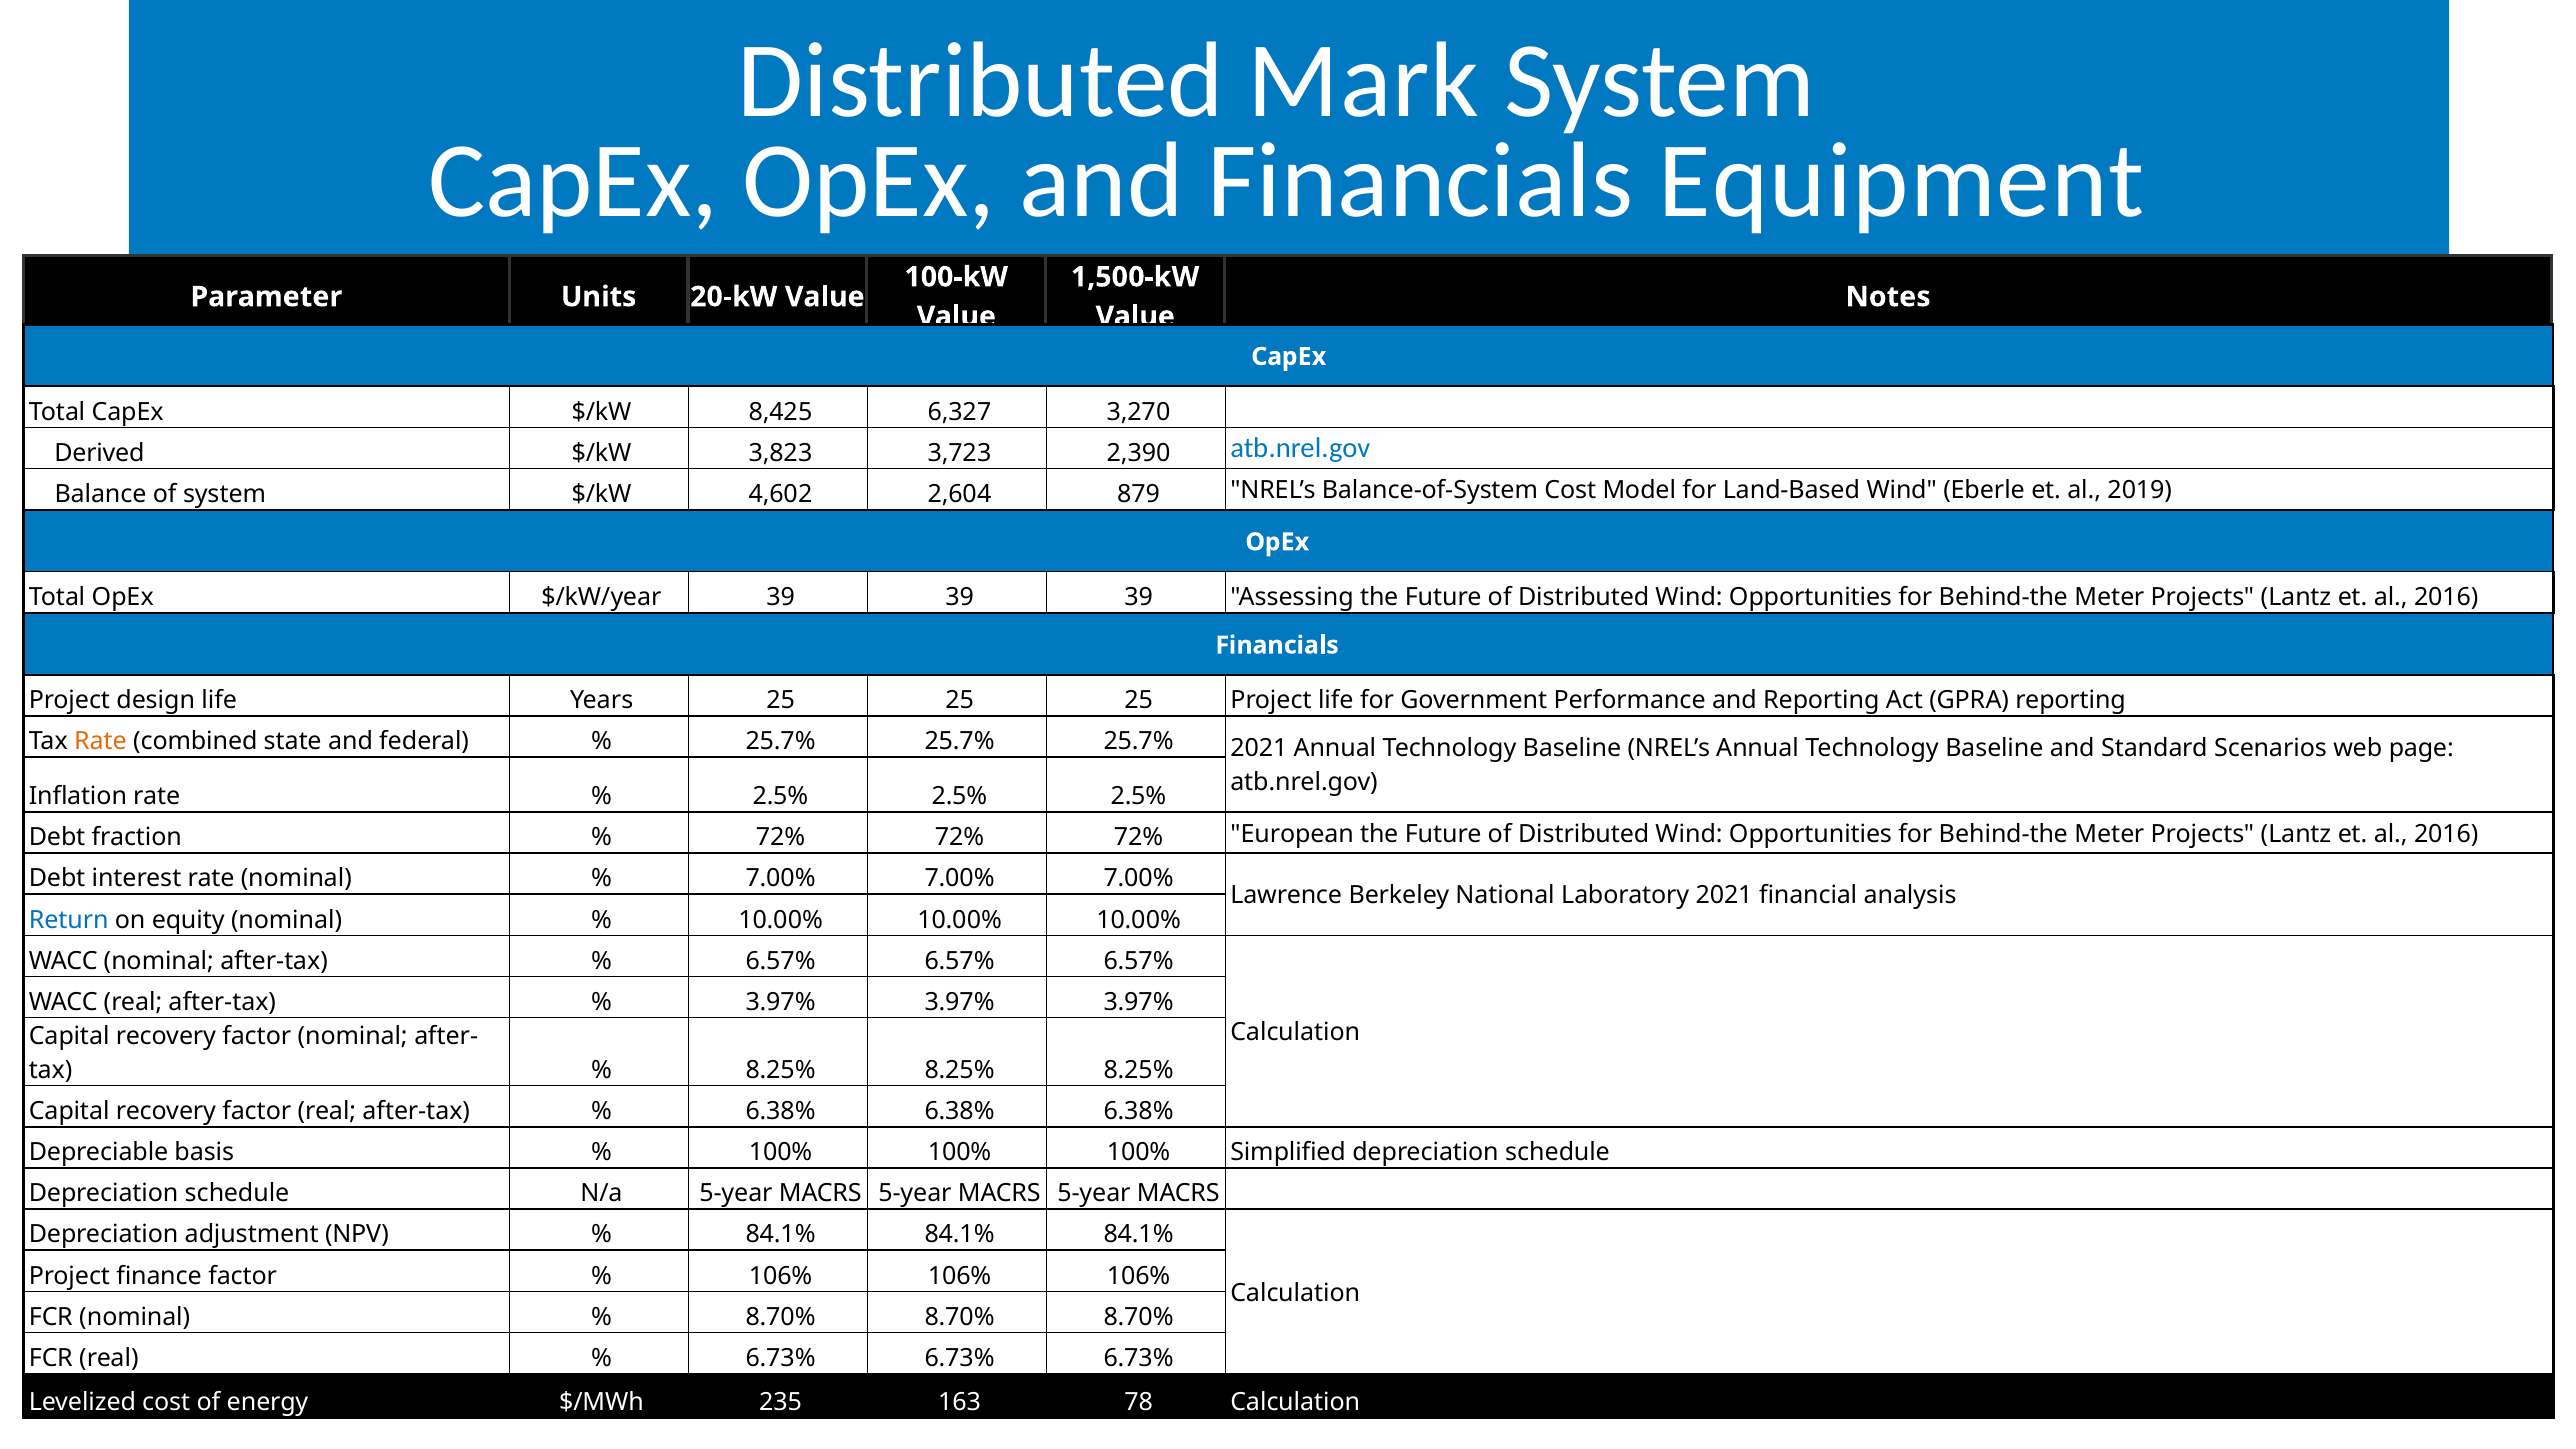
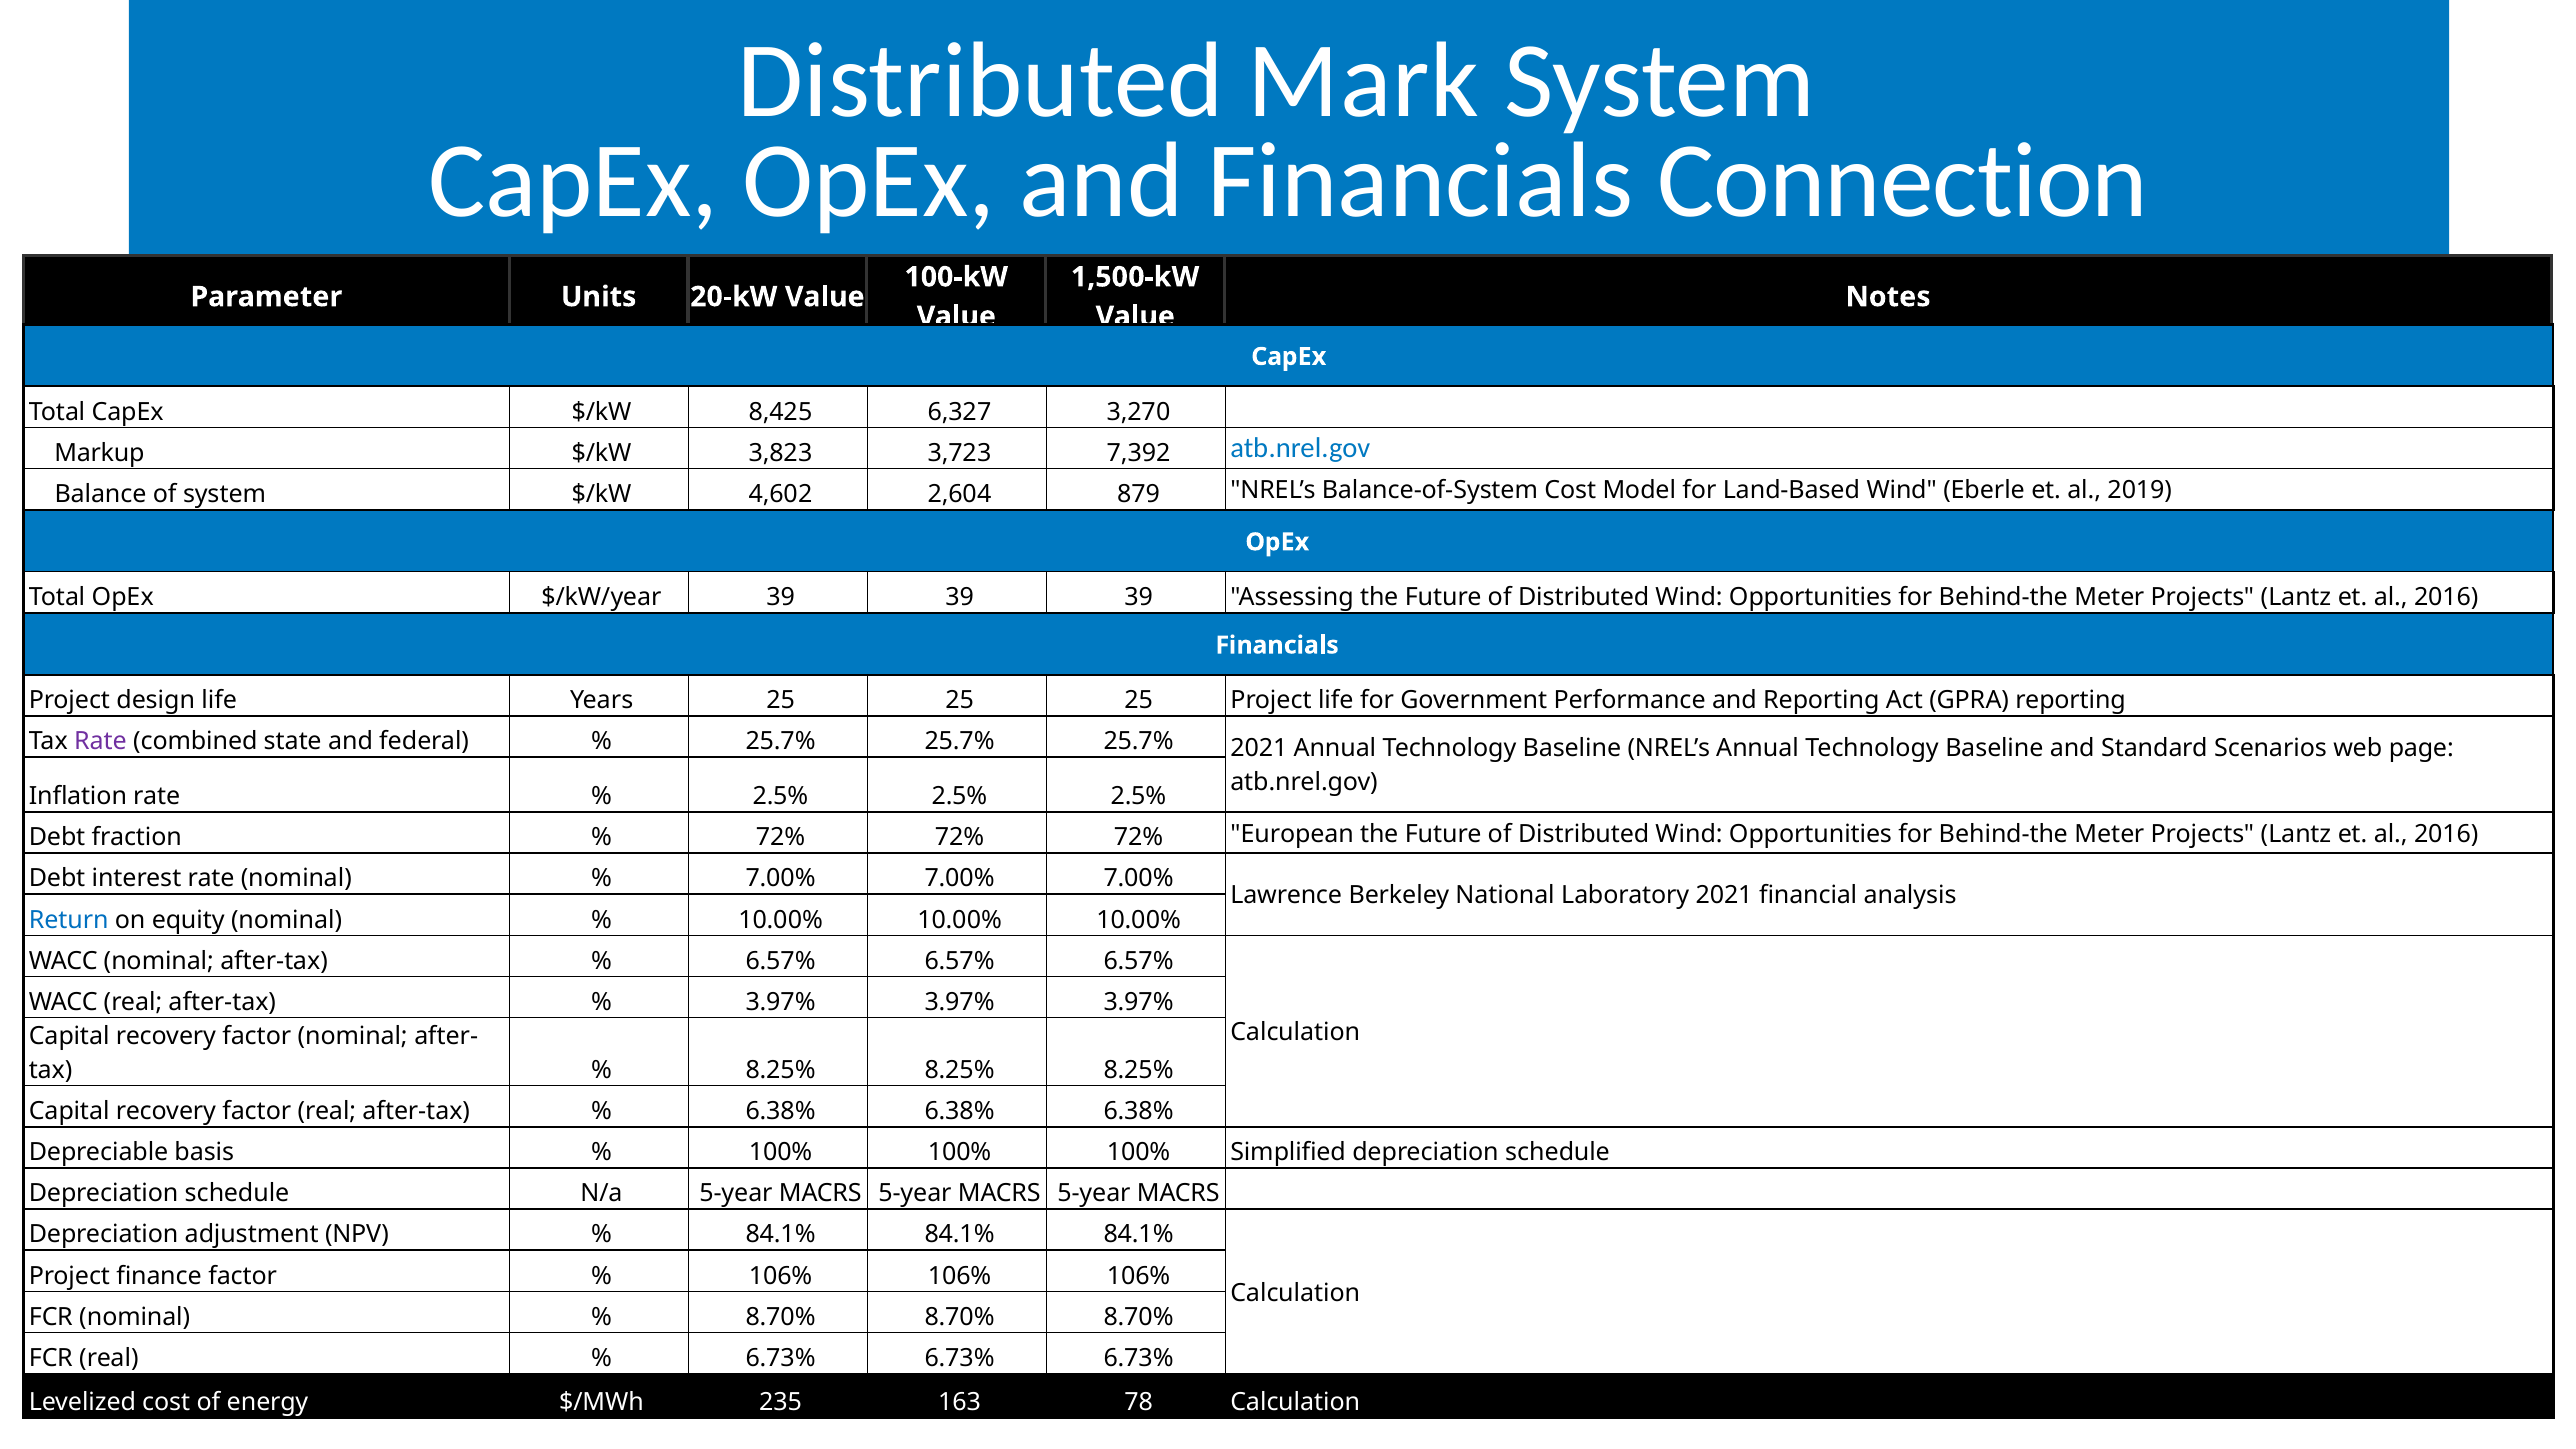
Equipment: Equipment -> Connection
Derived: Derived -> Markup
2,390: 2,390 -> 7,392
Rate at (100, 742) colour: orange -> purple
